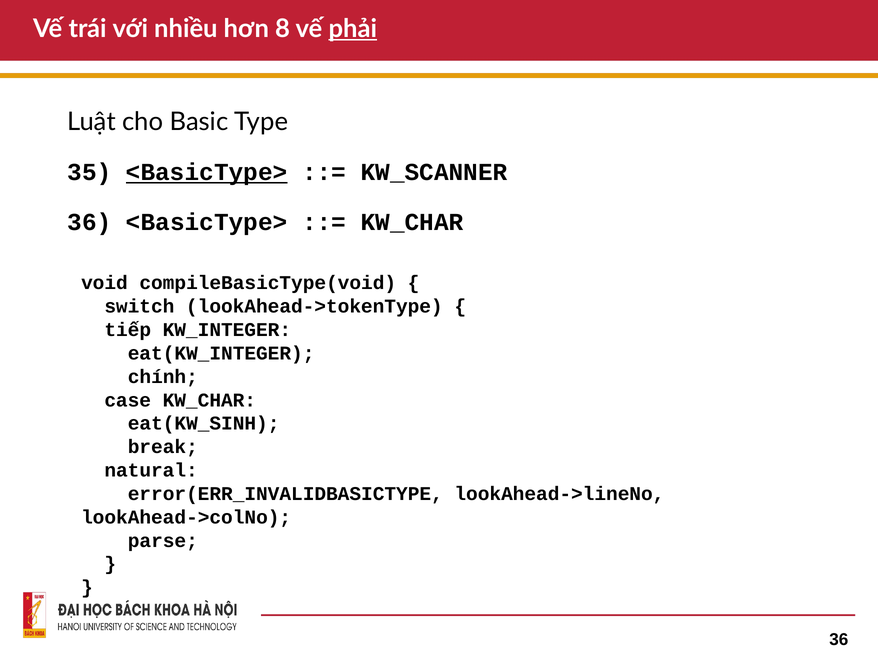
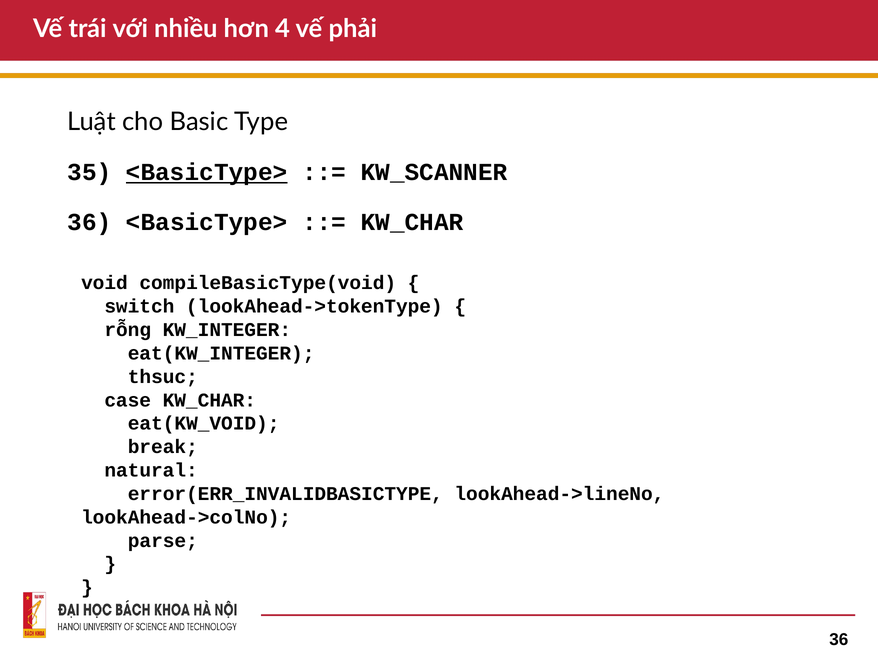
8: 8 -> 4
phải underline: present -> none
tiếp: tiếp -> rỗng
chính: chính -> thsuc
eat(KW_SINH: eat(KW_SINH -> eat(KW_VOID
